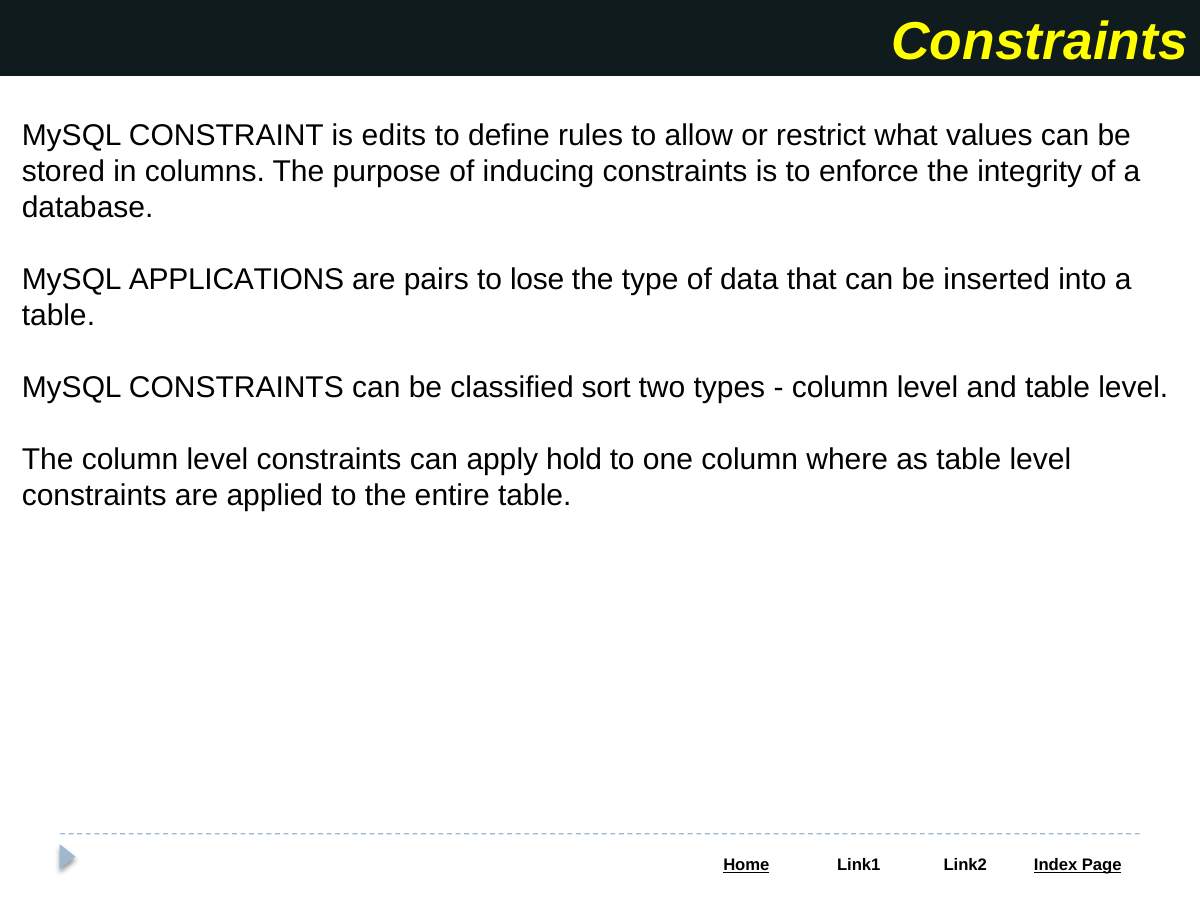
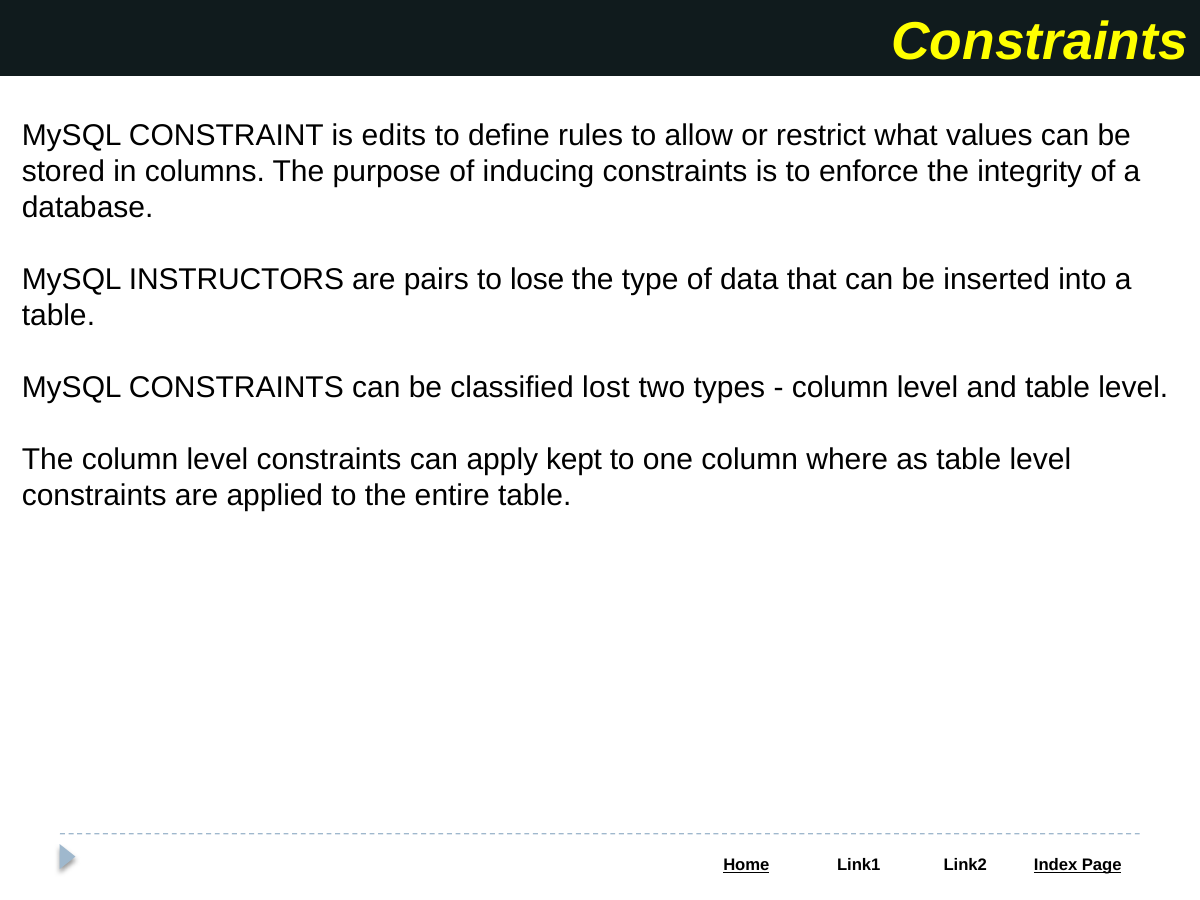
APPLICATIONS: APPLICATIONS -> INSTRUCTORS
sort: sort -> lost
hold: hold -> kept
